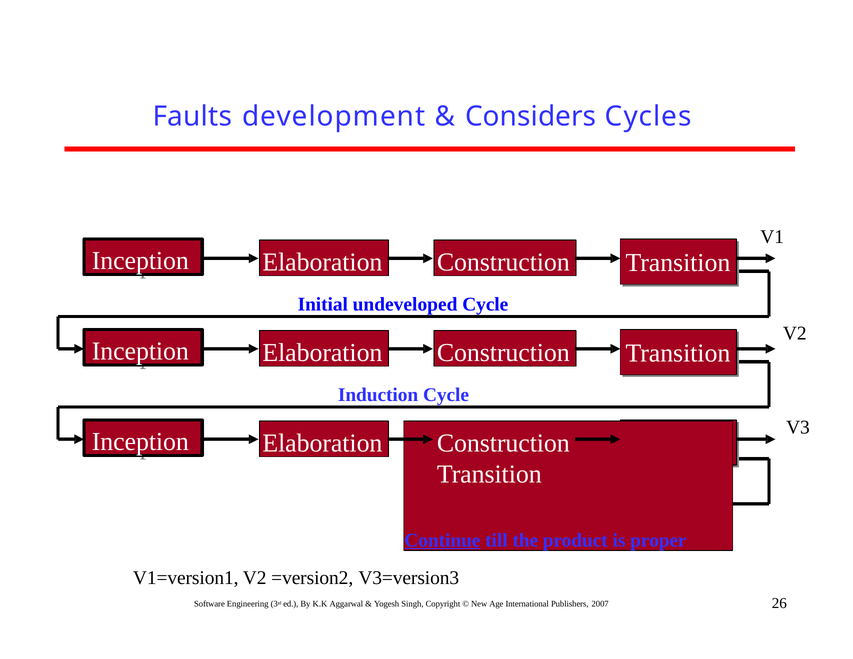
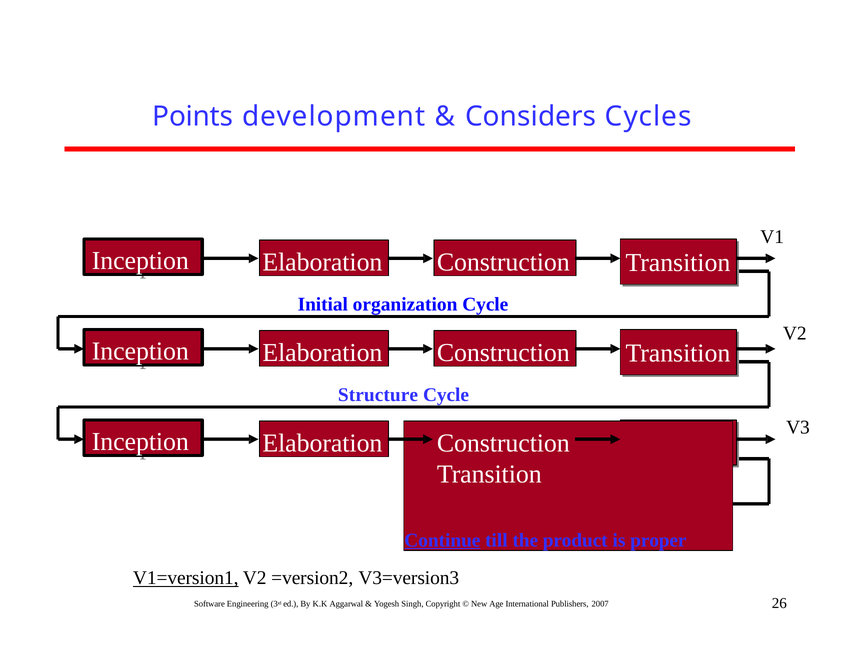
Faults: Faults -> Points
undeveloped: undeveloped -> organization
Induction: Induction -> Structure
V1=version1 underline: none -> present
